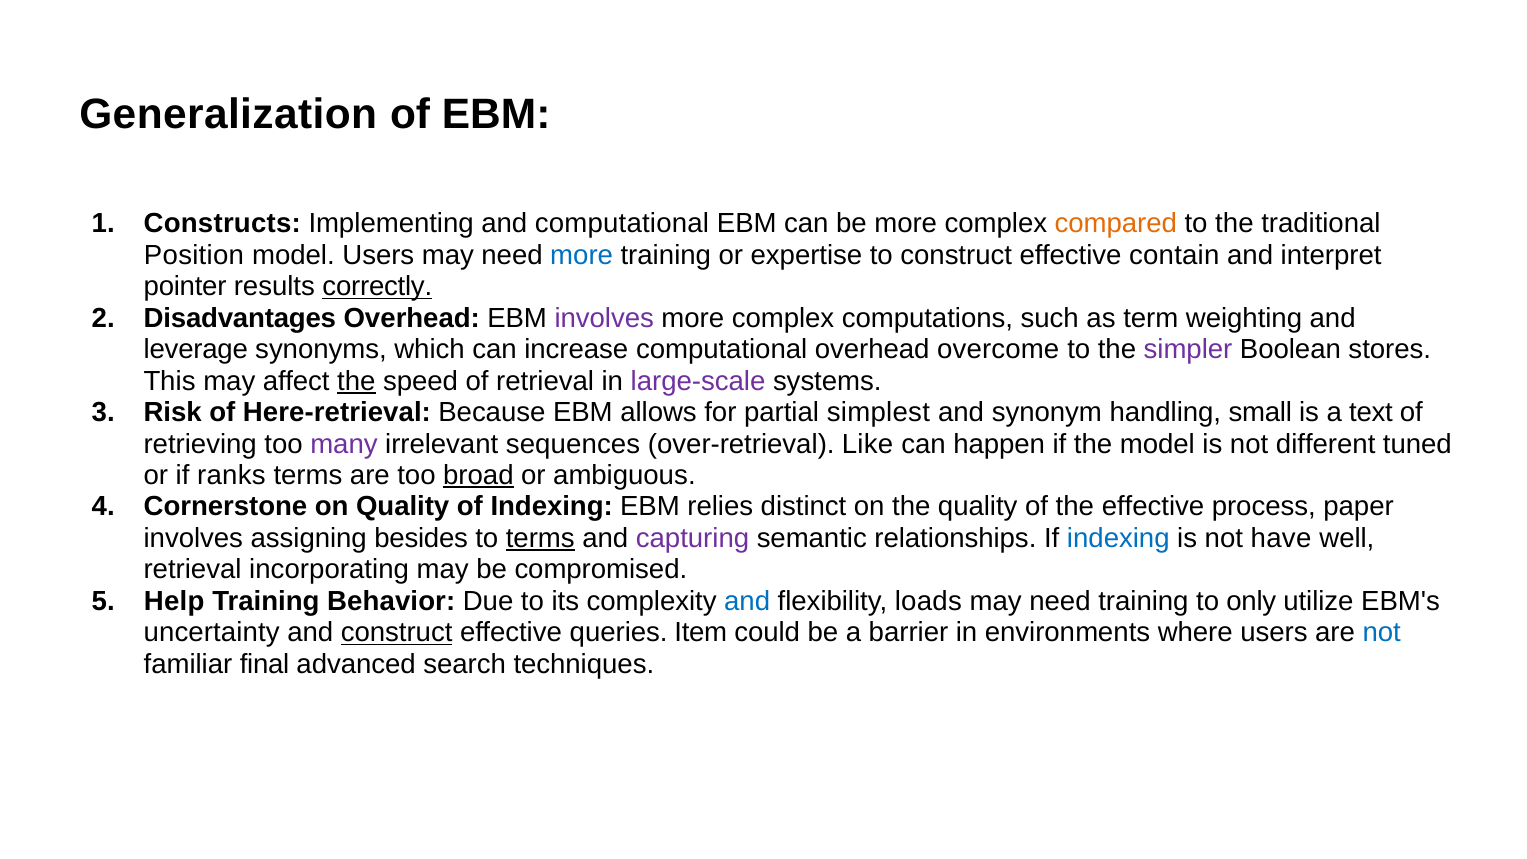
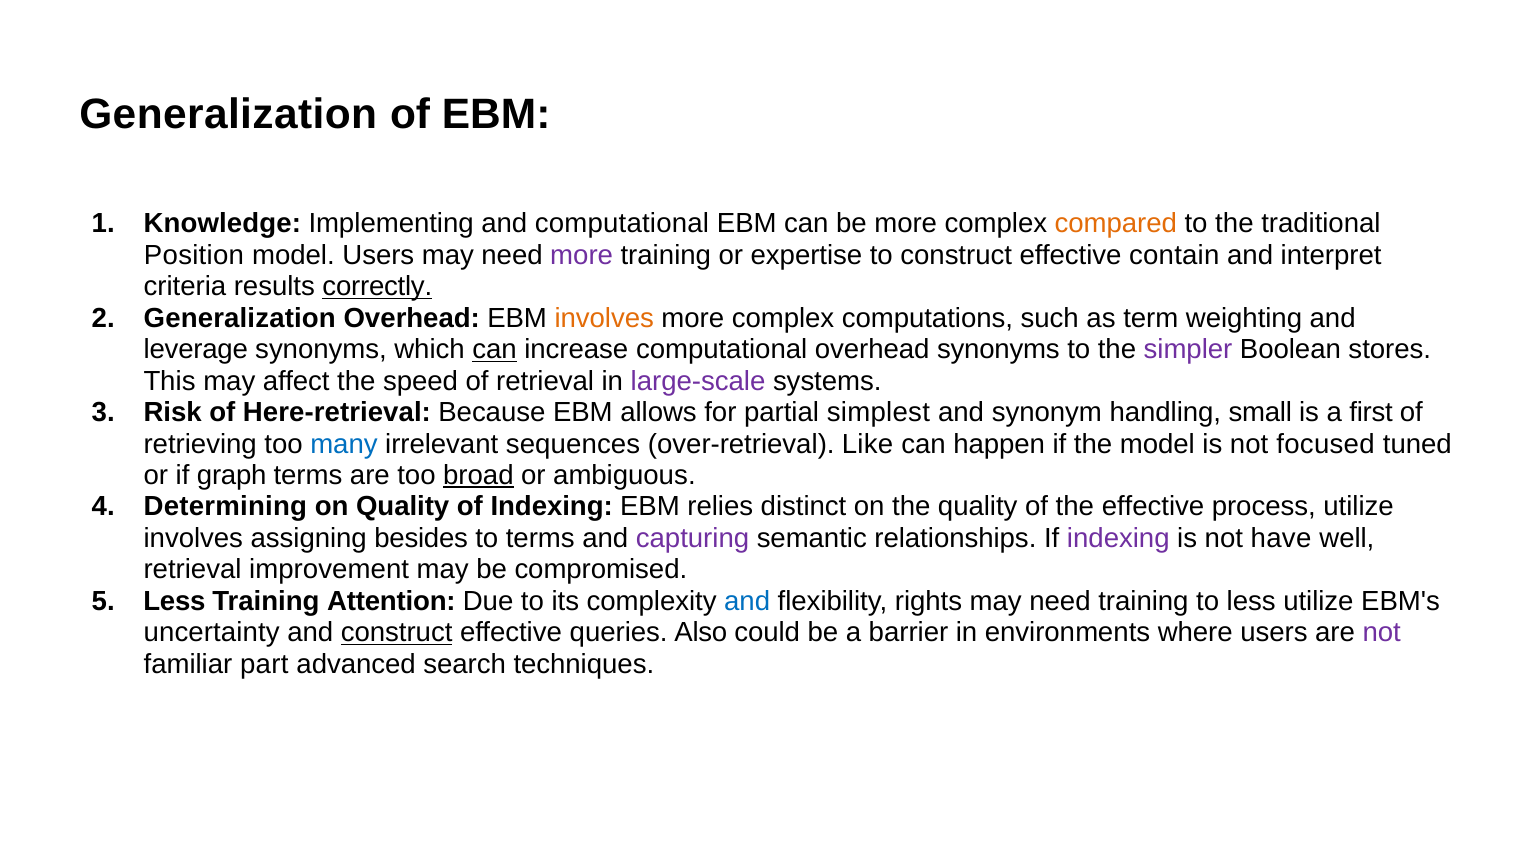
Constructs: Constructs -> Knowledge
more at (582, 255) colour: blue -> purple
pointer: pointer -> criteria
Disadvantages at (240, 318): Disadvantages -> Generalization
involves at (604, 318) colour: purple -> orange
can at (494, 350) underline: none -> present
overhead overcome: overcome -> synonyms
the at (356, 381) underline: present -> none
text: text -> first
many colour: purple -> blue
different: different -> focused
ranks: ranks -> graph
Cornerstone: Cornerstone -> Determining
process paper: paper -> utilize
terms at (540, 538) underline: present -> none
indexing at (1118, 538) colour: blue -> purple
incorporating: incorporating -> improvement
Help at (174, 601): Help -> Less
Behavior: Behavior -> Attention
loads: loads -> rights
to only: only -> less
Item: Item -> Also
not at (1382, 633) colour: blue -> purple
final: final -> part
